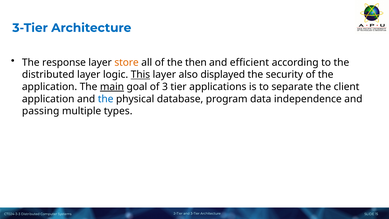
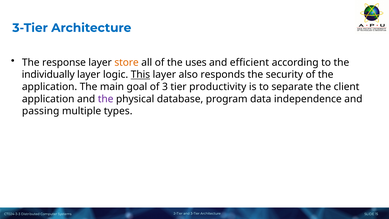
then: then -> uses
distributed at (48, 75): distributed -> individually
displayed: displayed -> responds
main underline: present -> none
applications: applications -> productivity
the at (106, 99) colour: blue -> purple
